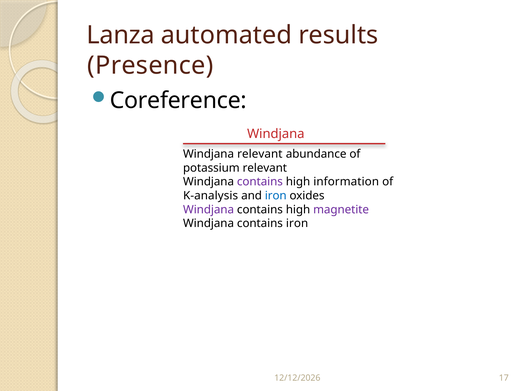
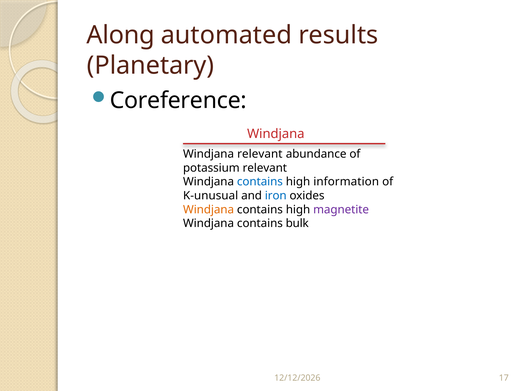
Lanza: Lanza -> Along
Presence: Presence -> Planetary
contains at (260, 182) colour: purple -> blue
K-analysis: K-analysis -> K-unusual
Windjana at (209, 209) colour: purple -> orange
contains iron: iron -> bulk
